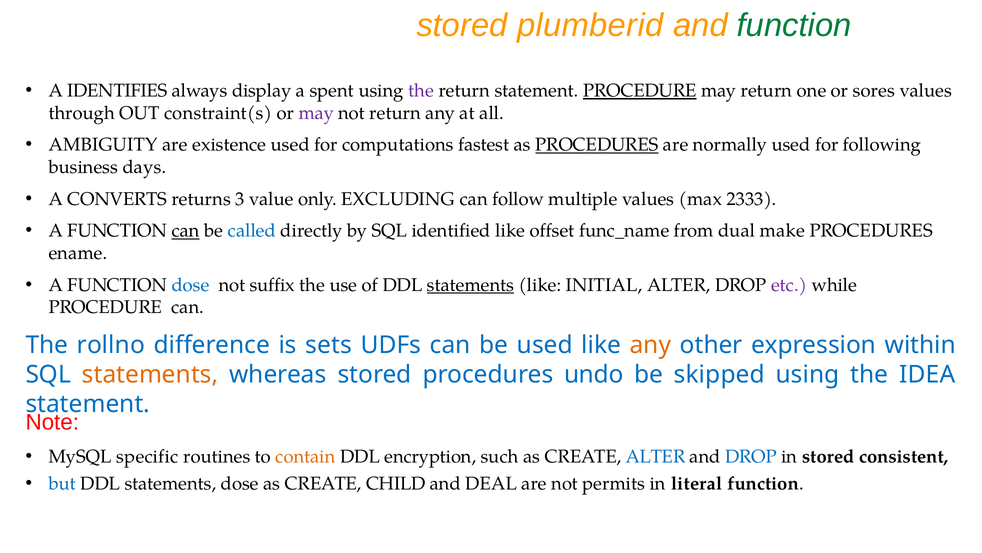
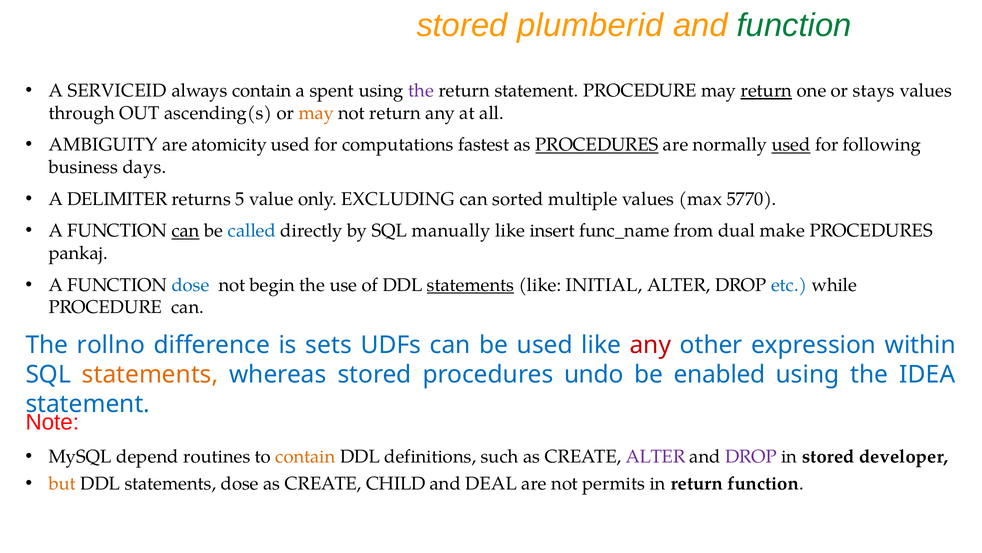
IDENTIFIES: IDENTIFIES -> SERVICEID
always display: display -> contain
PROCEDURE at (640, 91) underline: present -> none
return at (766, 91) underline: none -> present
sores: sores -> stays
constraint(s: constraint(s -> ascending(s
may at (316, 113) colour: purple -> orange
existence: existence -> atomicity
used at (791, 145) underline: none -> present
CONVERTS: CONVERTS -> DELIMITER
3: 3 -> 5
follow: follow -> sorted
2333: 2333 -> 5770
identified: identified -> manually
offset: offset -> insert
ename: ename -> pankaj
suffix: suffix -> begin
etc colour: purple -> blue
any at (650, 345) colour: orange -> red
skipped: skipped -> enabled
specific: specific -> depend
encryption: encryption -> definitions
ALTER at (656, 456) colour: blue -> purple
DROP at (751, 456) colour: blue -> purple
consistent: consistent -> developer
but colour: blue -> orange
in literal: literal -> return
